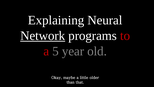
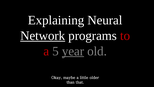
year underline: none -> present
